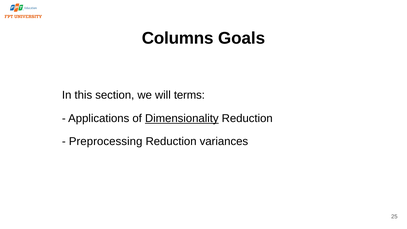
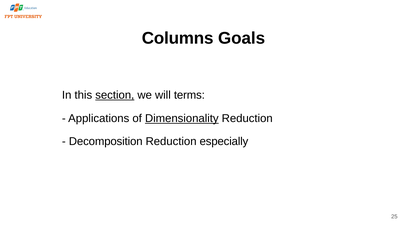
section underline: none -> present
Preprocessing: Preprocessing -> Decomposition
variances: variances -> especially
